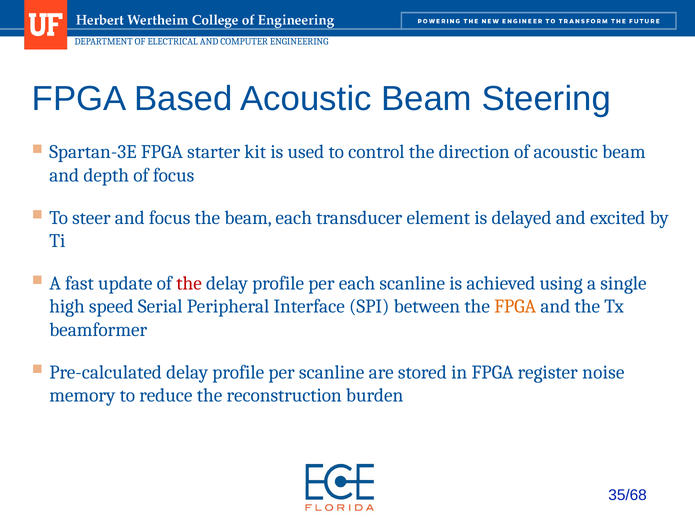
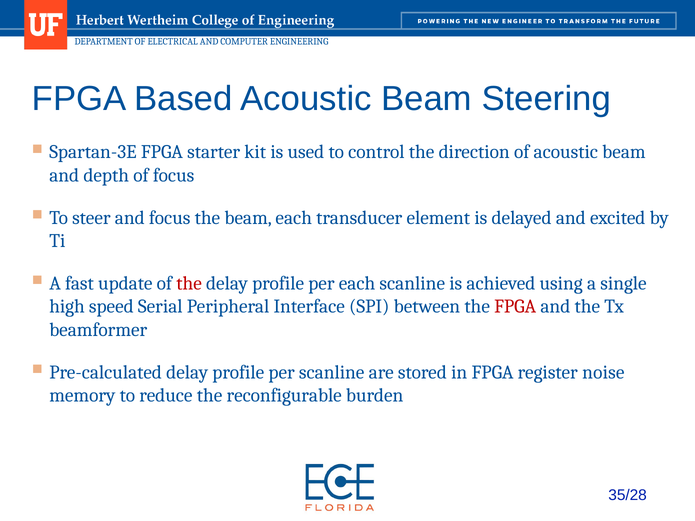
FPGA at (515, 307) colour: orange -> red
reconstruction: reconstruction -> reconfigurable
35/68: 35/68 -> 35/28
